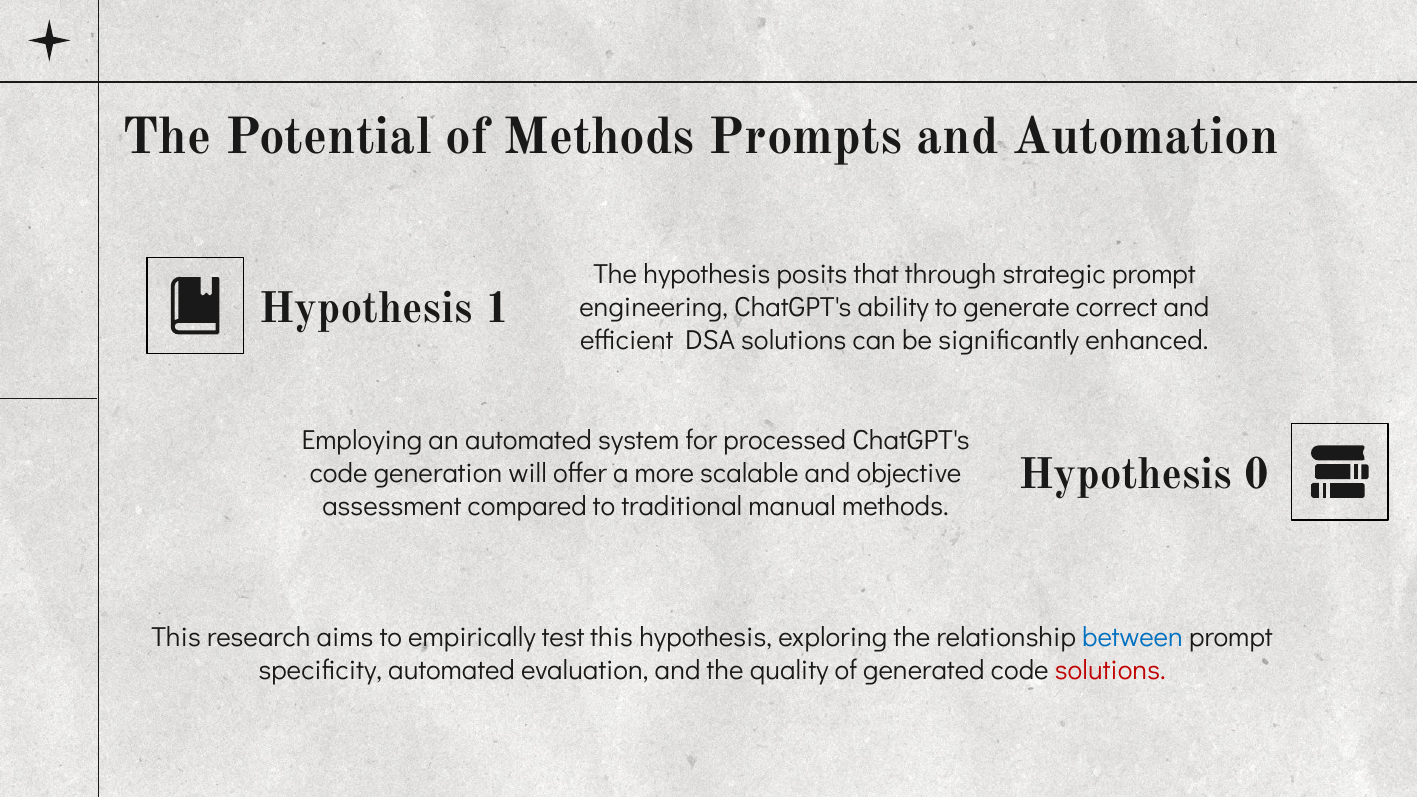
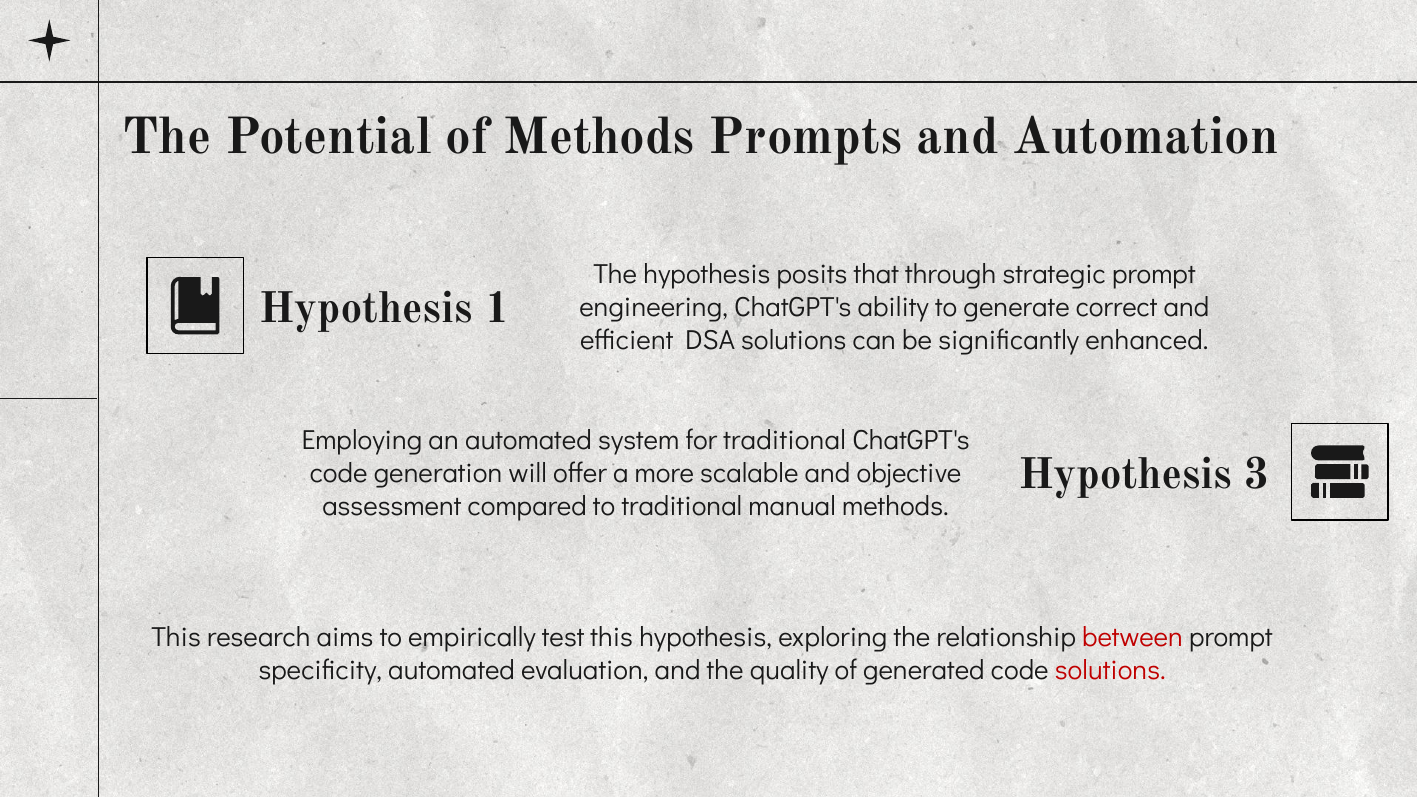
for processed: processed -> traditional
0: 0 -> 3
between colour: blue -> red
